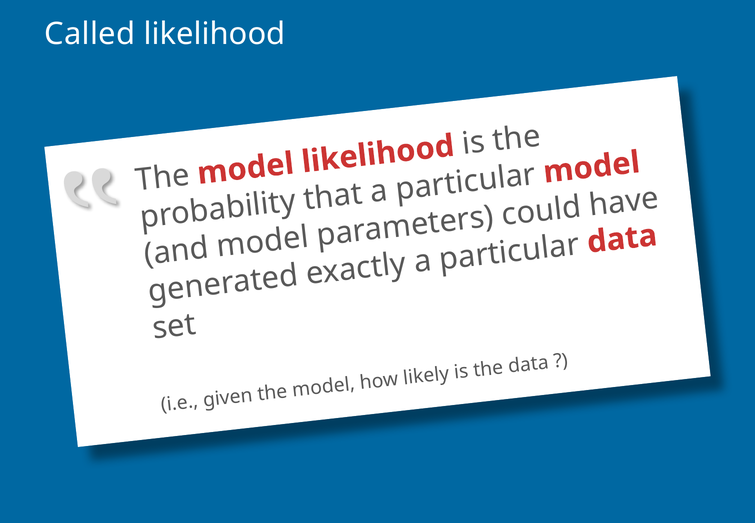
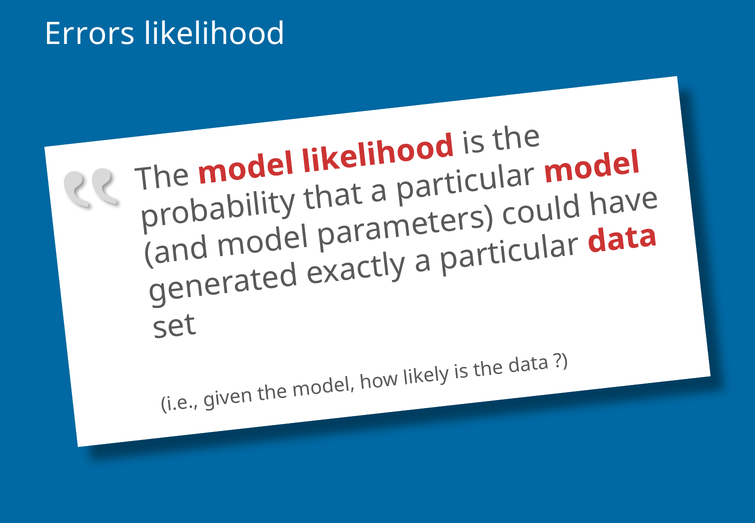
Called: Called -> Errors
